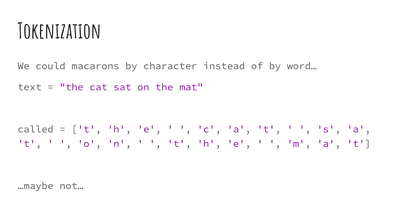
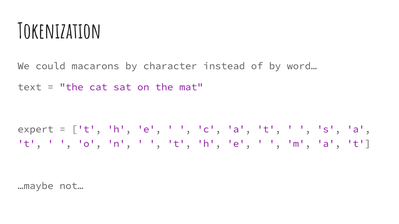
called: called -> expert
